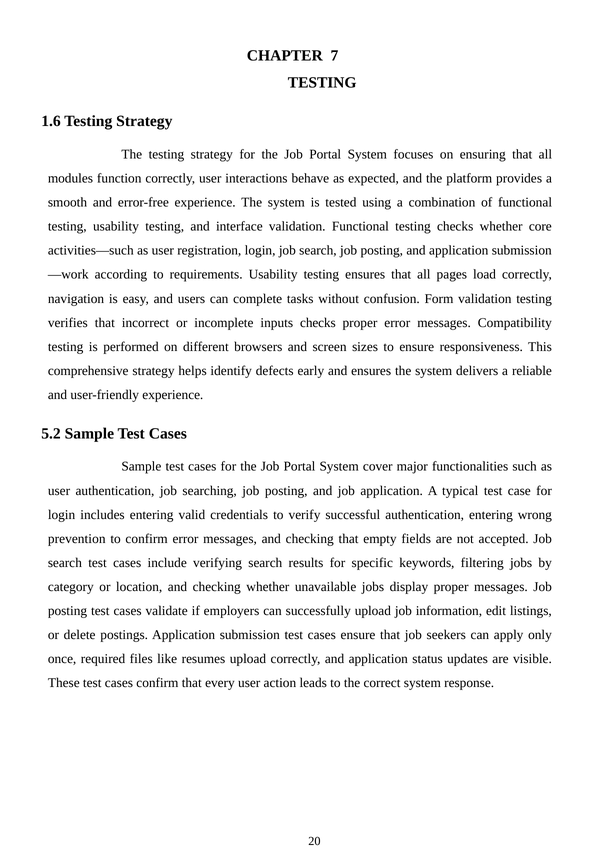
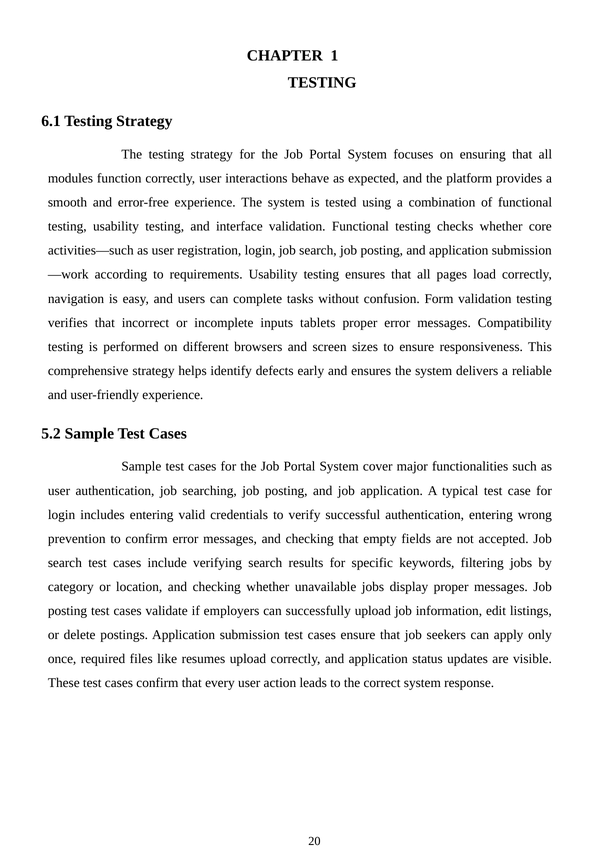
7: 7 -> 1
1.6: 1.6 -> 6.1
inputs checks: checks -> tablets
